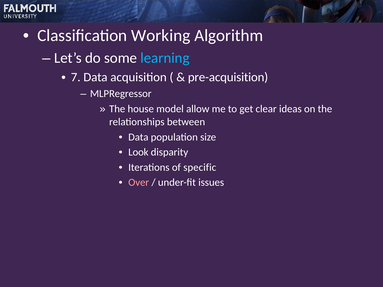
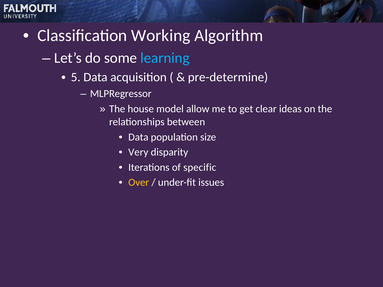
7: 7 -> 5
pre-acquisition: pre-acquisition -> pre-determine
Look: Look -> Very
Over colour: pink -> yellow
